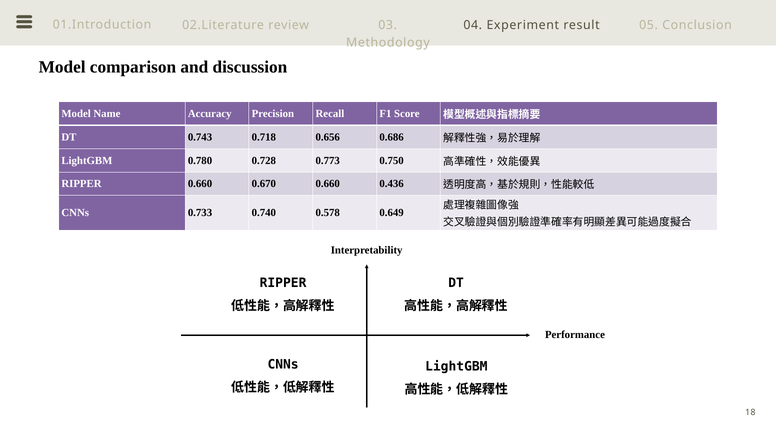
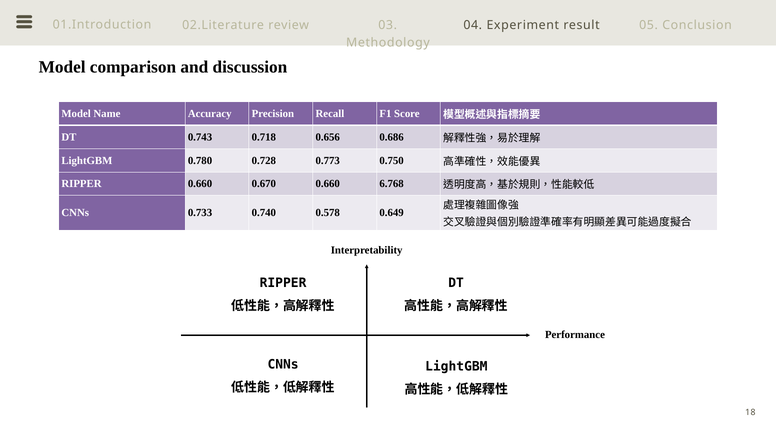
0.436: 0.436 -> 6.768
